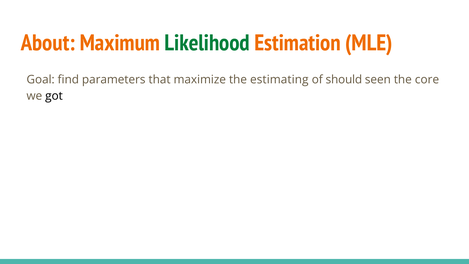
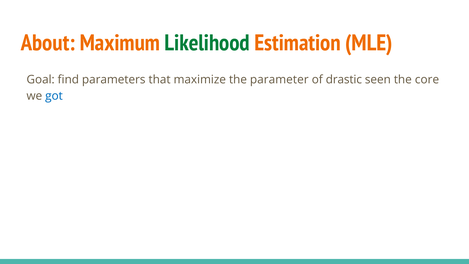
estimating: estimating -> parameter
should: should -> drastic
got colour: black -> blue
